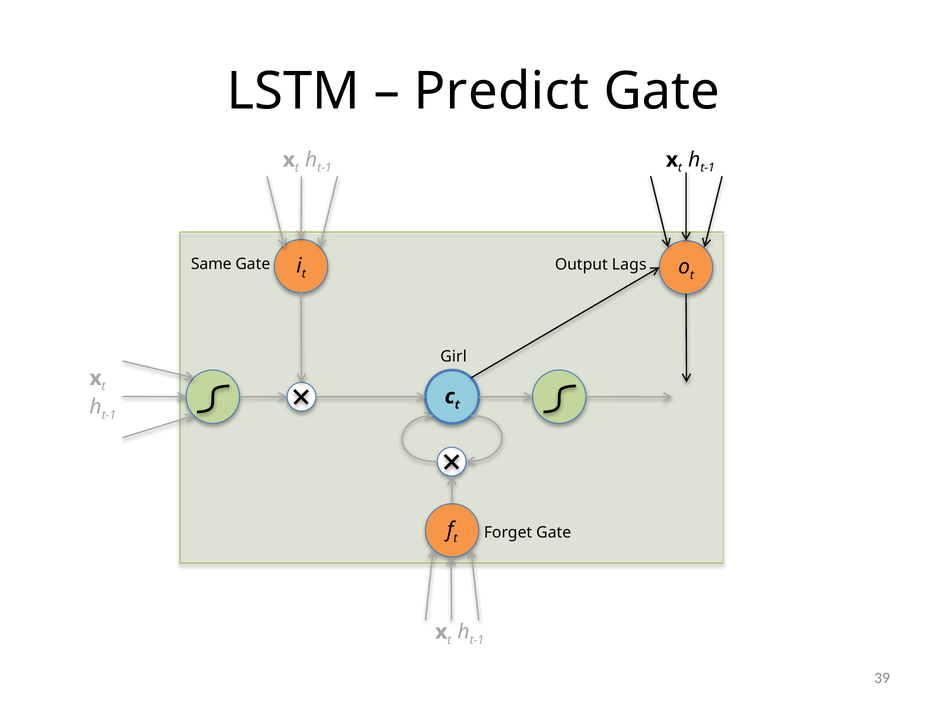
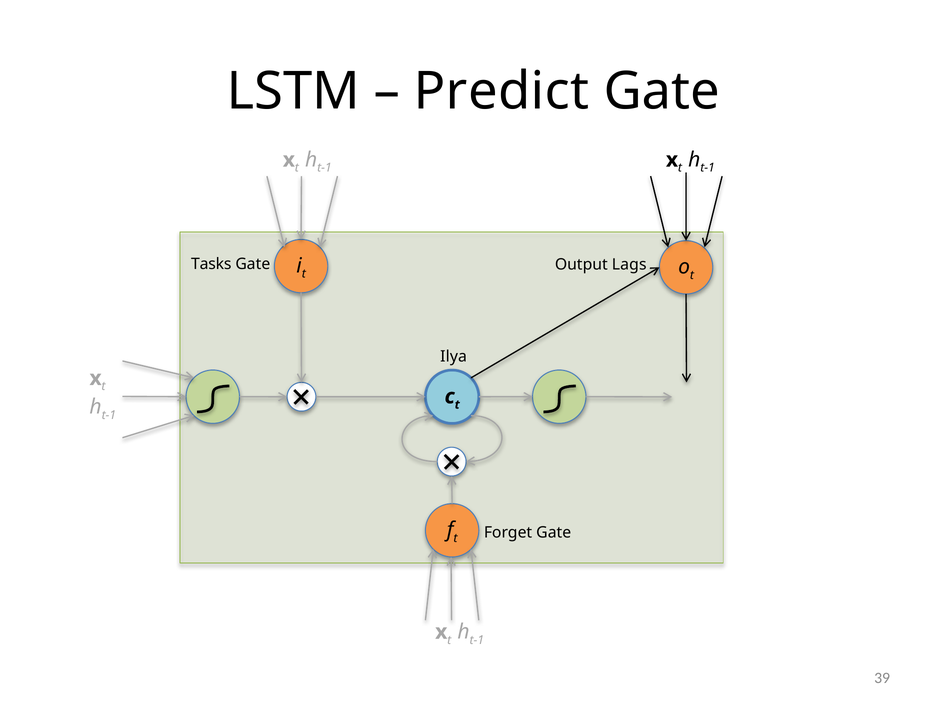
Same: Same -> Tasks
Girl: Girl -> Ilya
